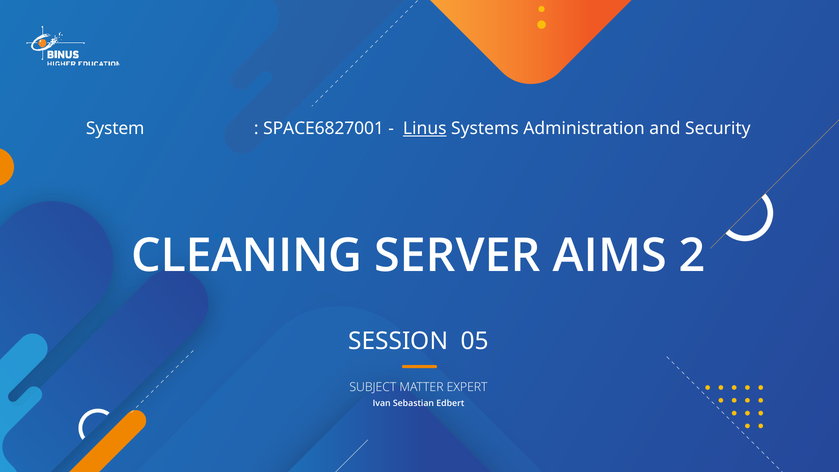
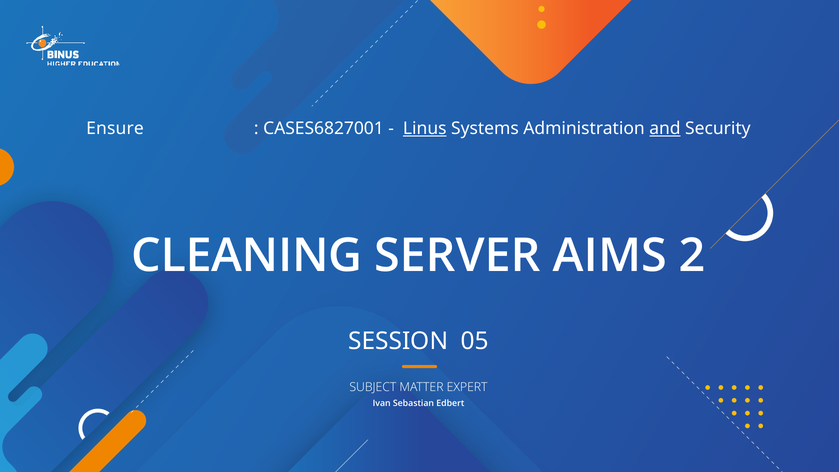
System: System -> Ensure
SPACE6827001: SPACE6827001 -> CASES6827001
and underline: none -> present
